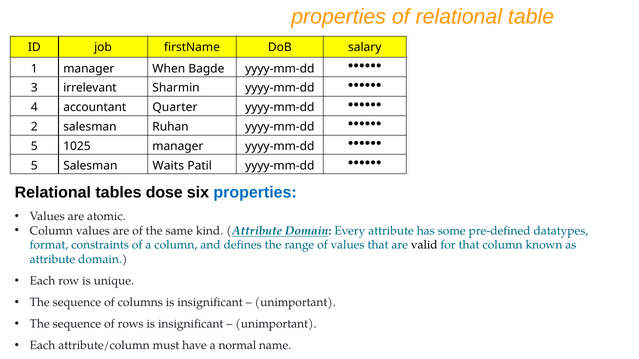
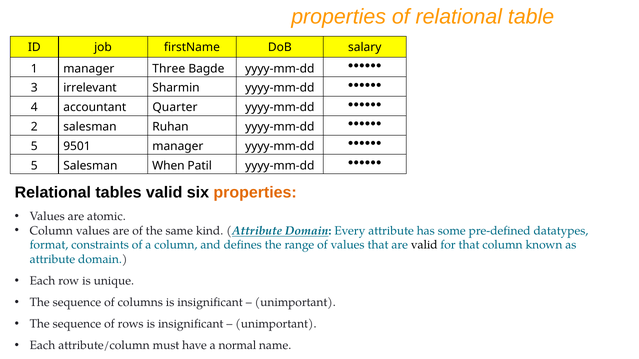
When: When -> Three
1025: 1025 -> 9501
Waits: Waits -> When
tables dose: dose -> valid
properties at (255, 193) colour: blue -> orange
